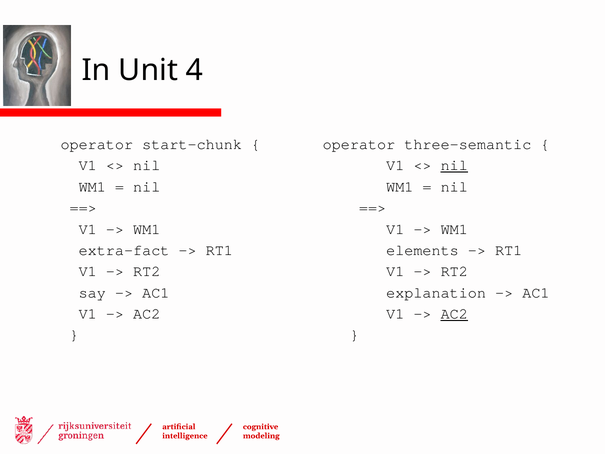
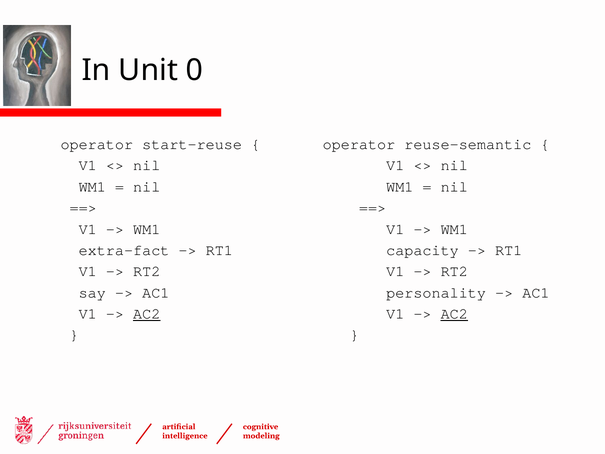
4: 4 -> 0
start-chunk: start-chunk -> start-reuse
three-semantic: three-semantic -> reuse-semantic
nil at (454, 165) underline: present -> none
elements: elements -> capacity
explanation: explanation -> personality
AC2 at (147, 314) underline: none -> present
